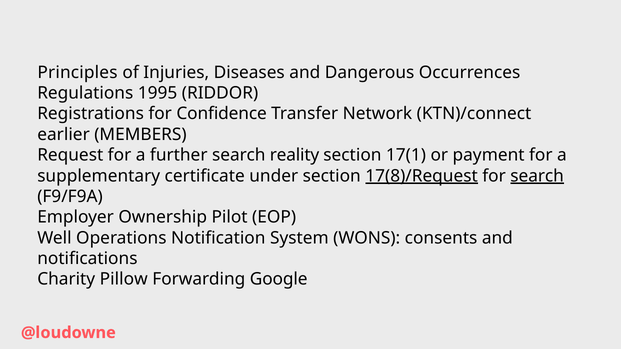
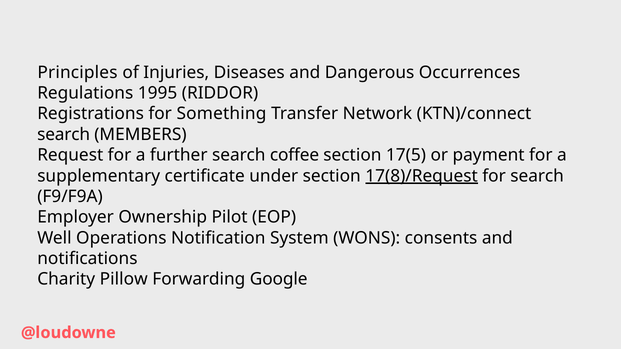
Confidence: Confidence -> Something
earlier at (64, 135): earlier -> search
reality: reality -> coffee
17(1: 17(1 -> 17(5
search at (537, 176) underline: present -> none
